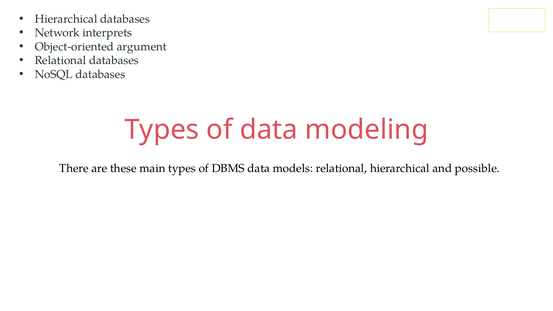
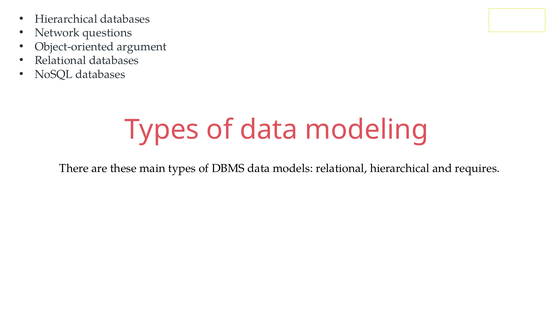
interprets: interprets -> questions
possible: possible -> requires
